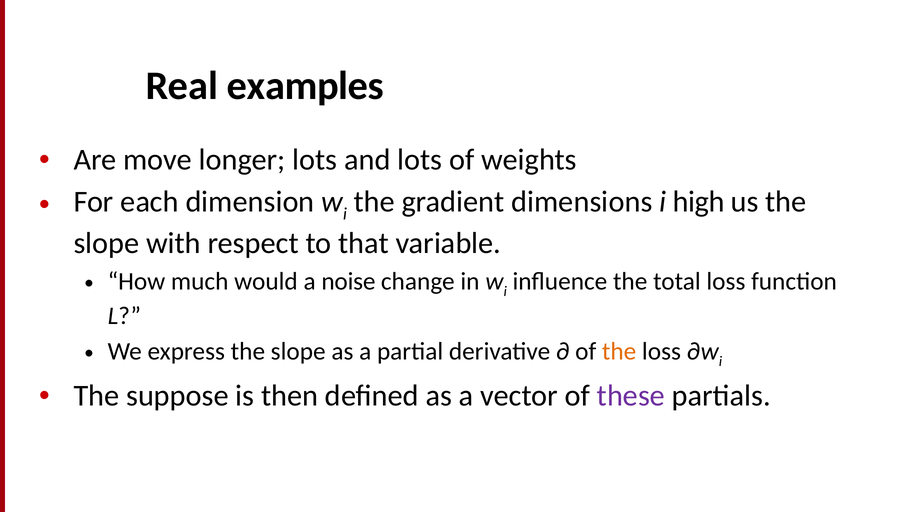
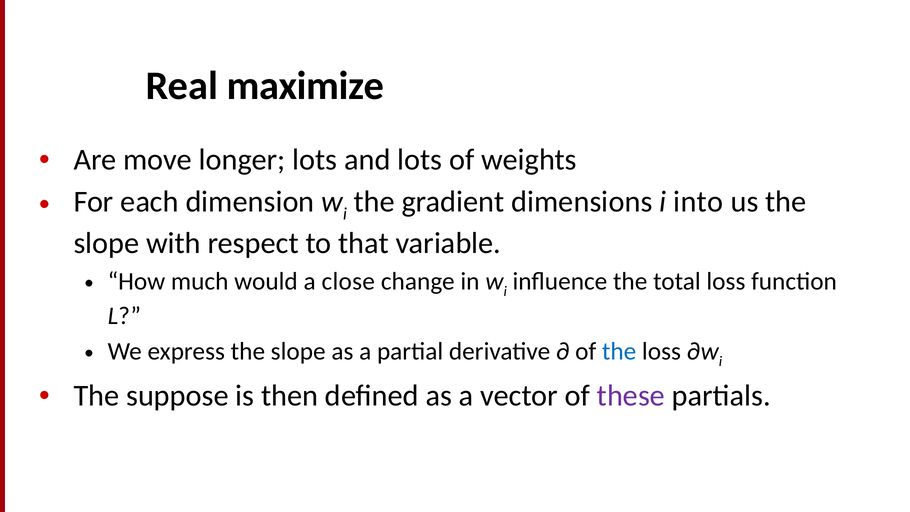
examples: examples -> maximize
high: high -> into
noise: noise -> close
the at (619, 351) colour: orange -> blue
